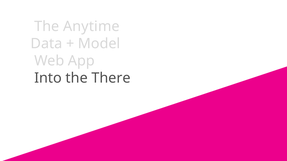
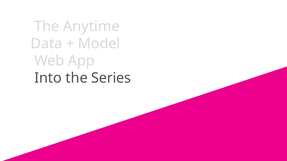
There: There -> Series
